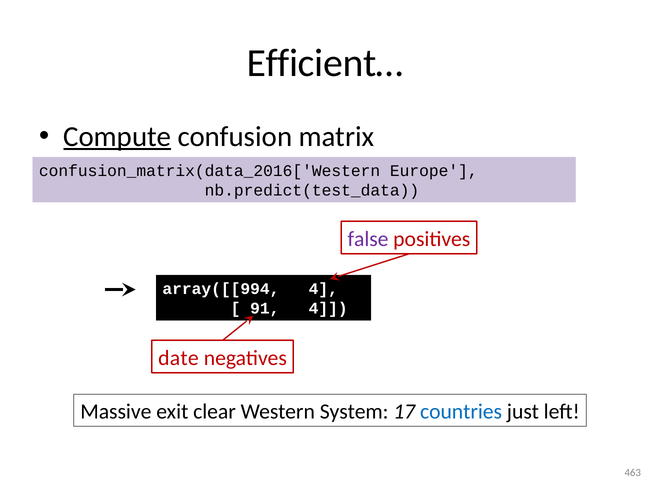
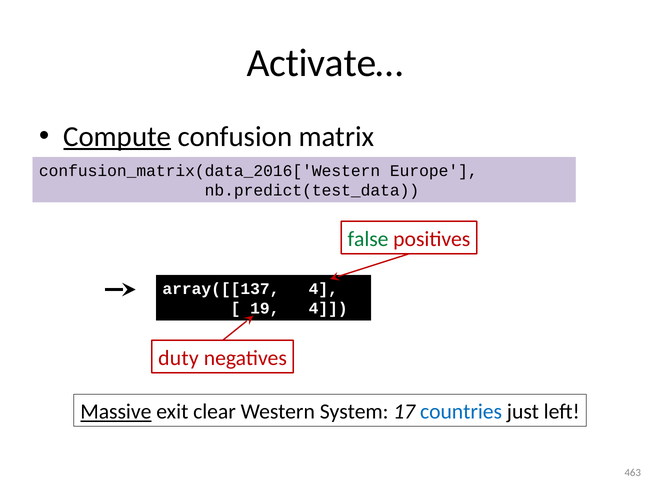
Efficient…: Efficient… -> Activate…
false colour: purple -> green
array([[994: array([[994 -> array([[137
91: 91 -> 19
date: date -> duty
Massive underline: none -> present
